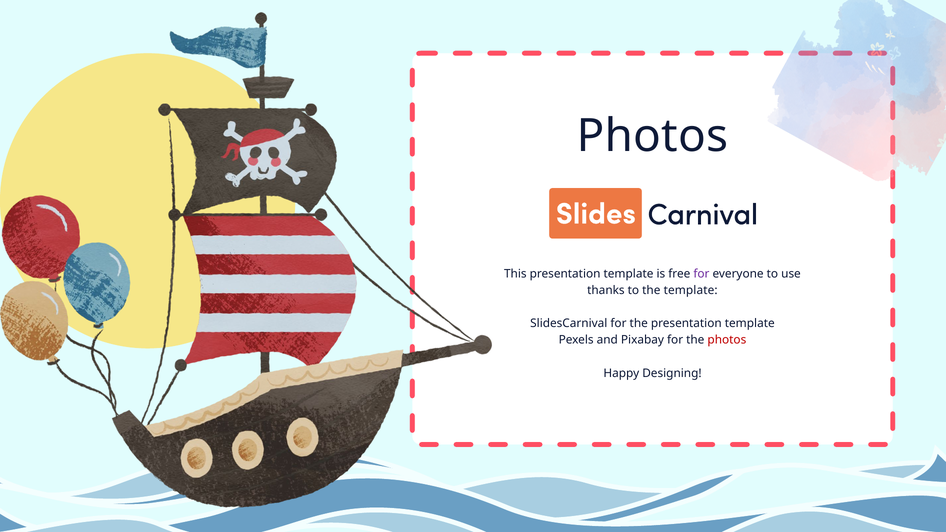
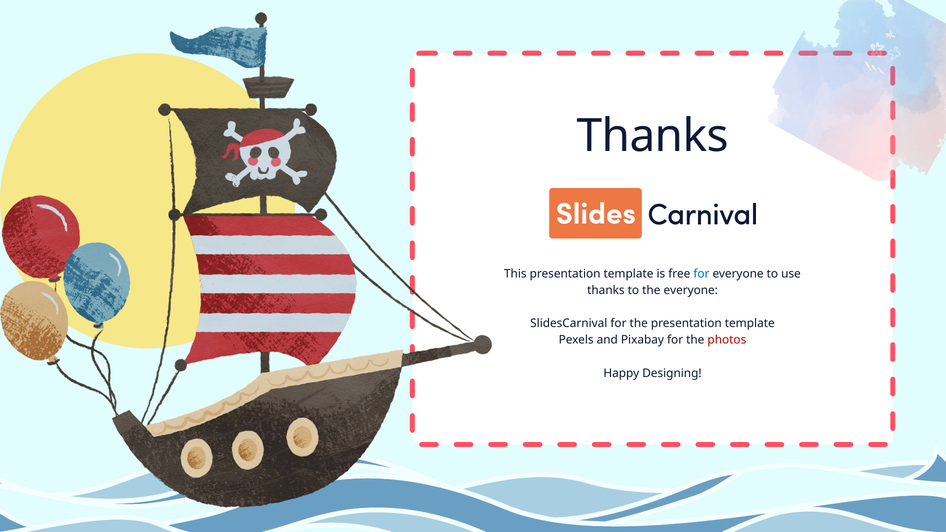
Photos at (652, 136): Photos -> Thanks
for at (701, 274) colour: purple -> blue
the template: template -> everyone
